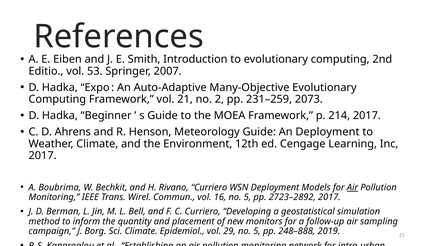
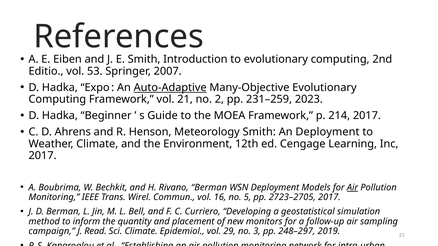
Auto-Adaptive underline: none -> present
2073: 2073 -> 2023
Meteorology Guide: Guide -> Smith
Rivano Curriero: Curriero -> Berman
2723–2892: 2723–2892 -> 2723–2705
Borg: Borg -> Read
29 no 5: 5 -> 3
248–888: 248–888 -> 248–297
